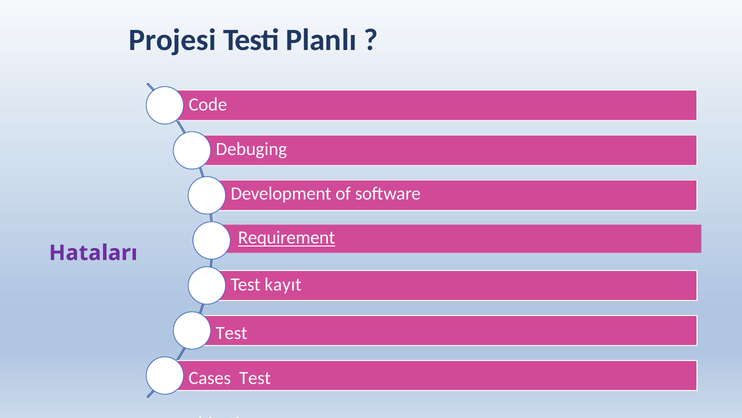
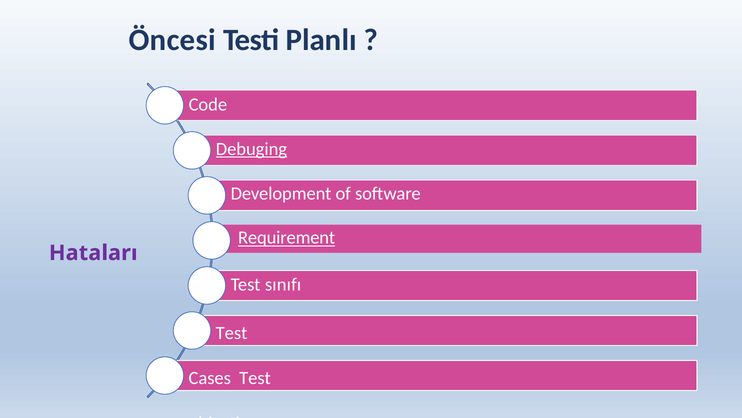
Projesi: Projesi -> Öncesi
Debuging underline: none -> present
kayıt: kayıt -> sınıfı
